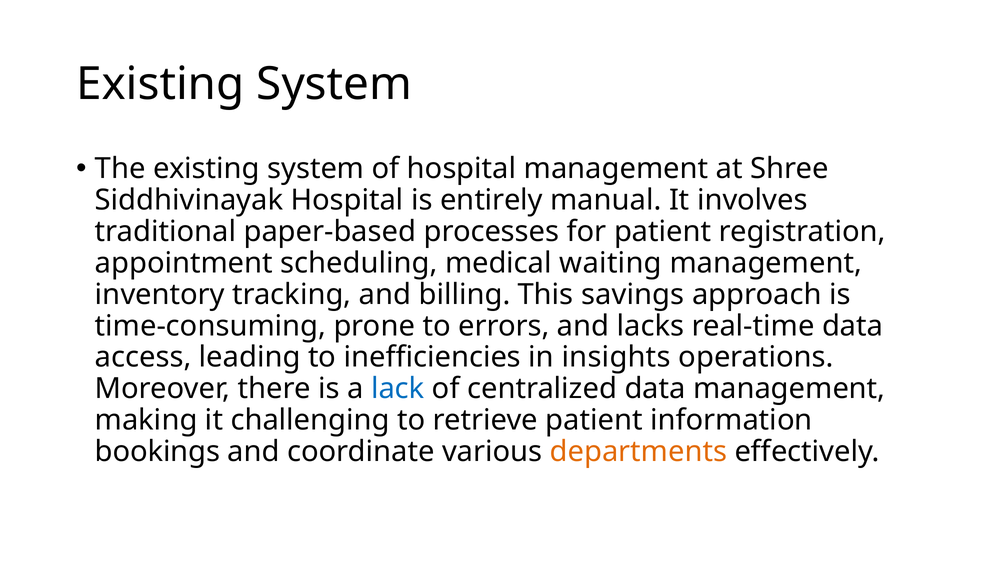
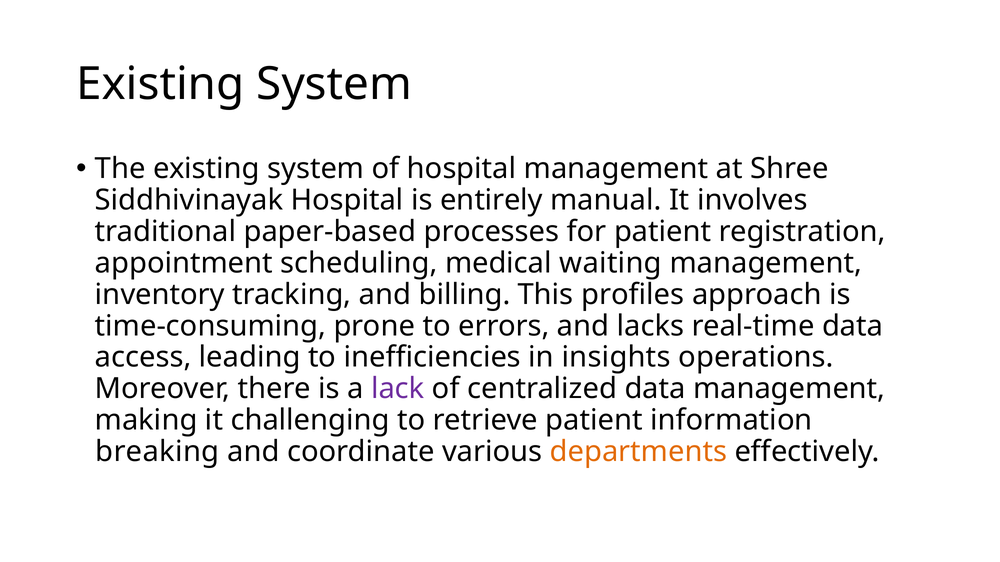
savings: savings -> profiles
lack colour: blue -> purple
bookings: bookings -> breaking
